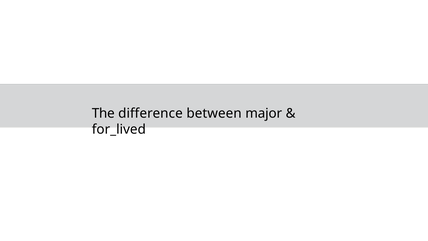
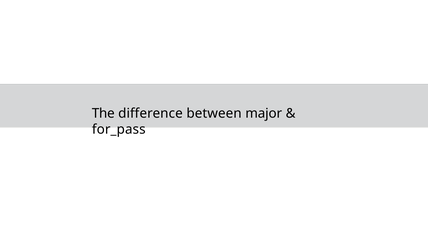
for_lived: for_lived -> for_pass
